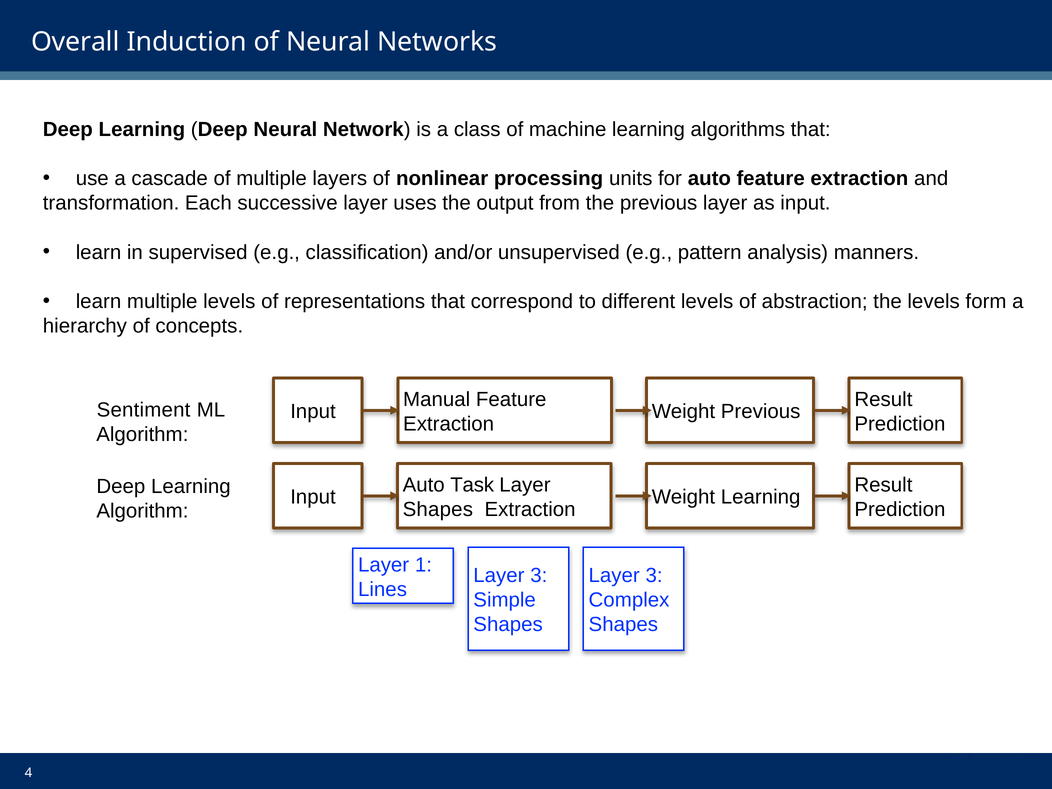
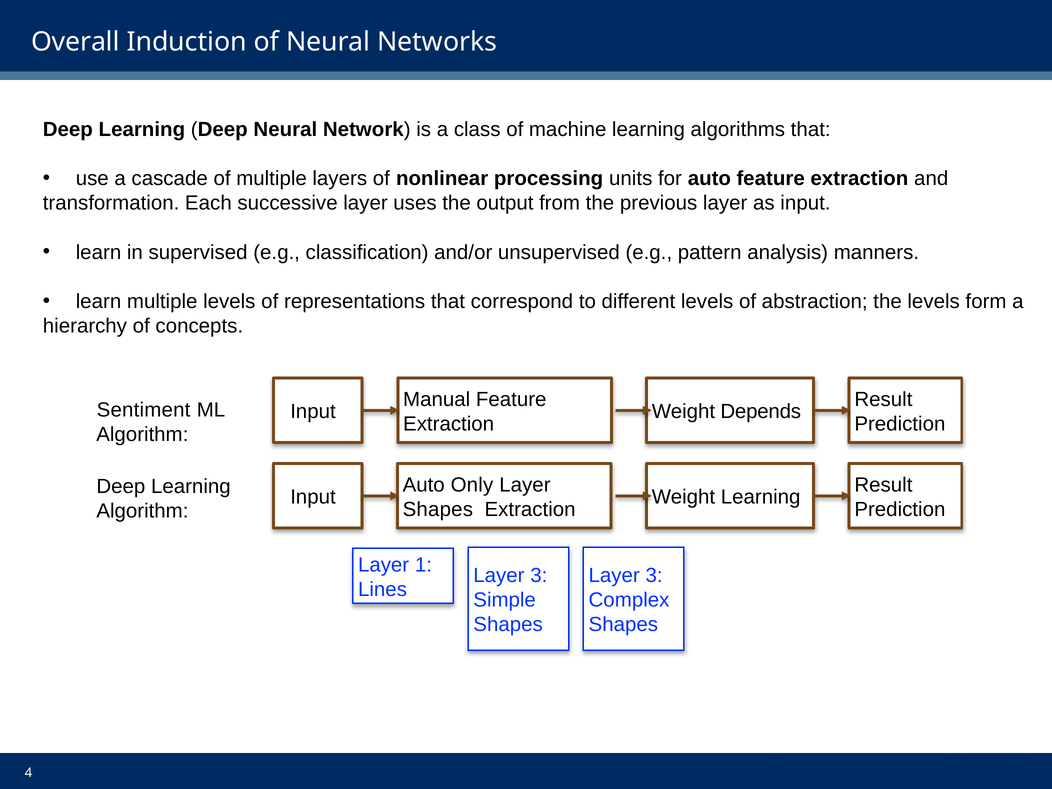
Weight Previous: Previous -> Depends
Auto Task: Task -> Only
